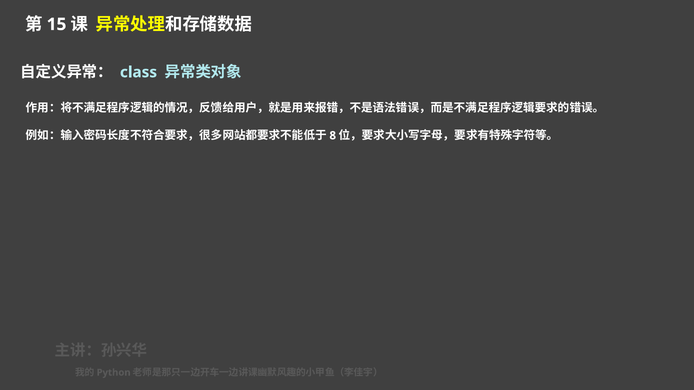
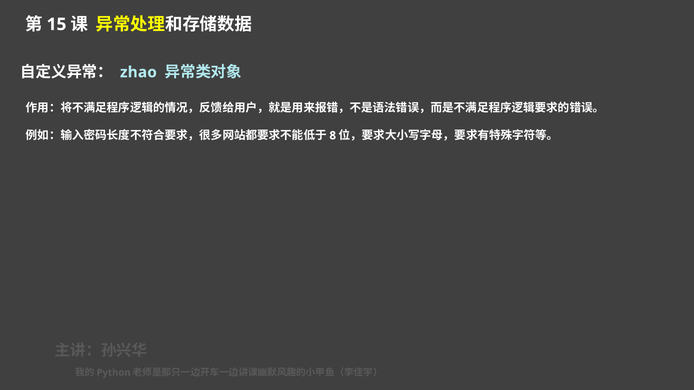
class: class -> zhao
